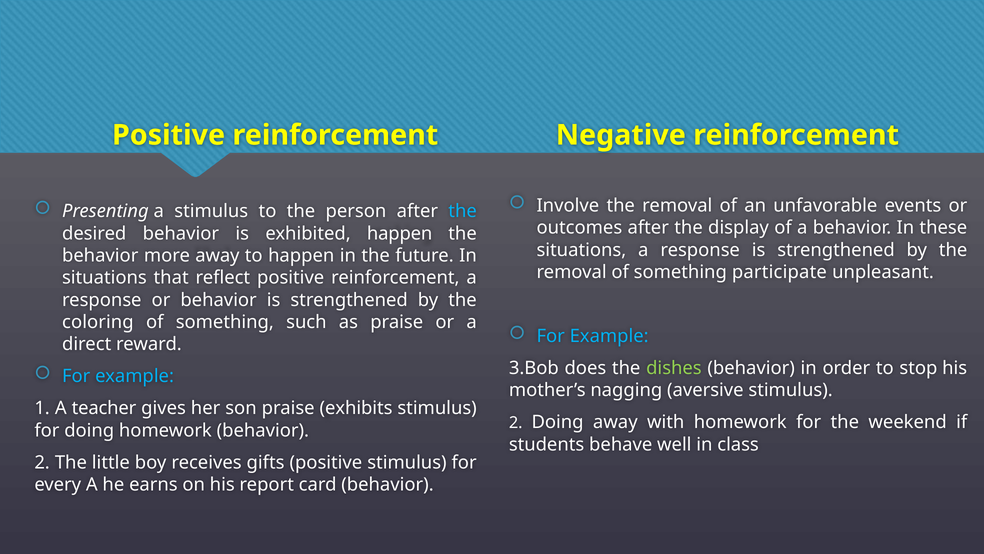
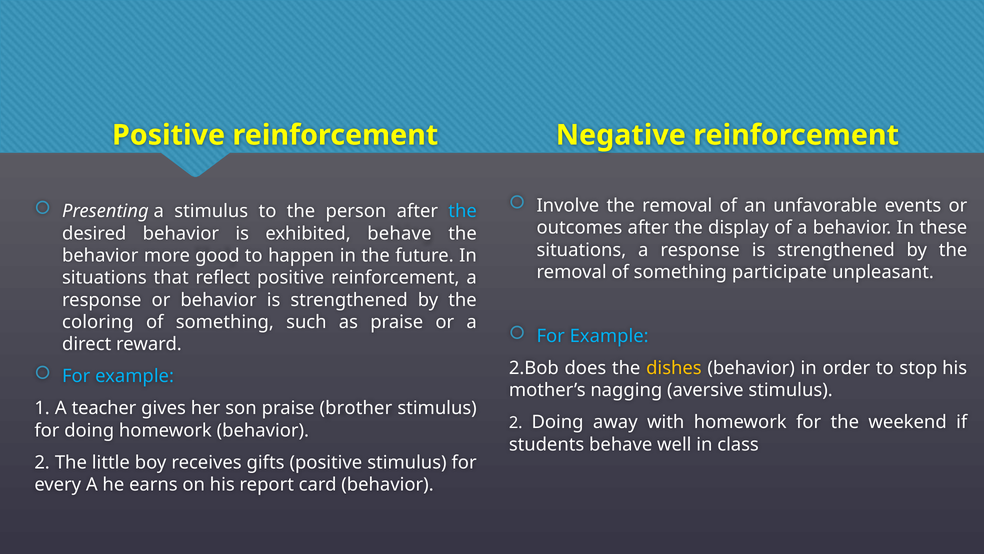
exhibited happen: happen -> behave
more away: away -> good
3.Bob: 3.Bob -> 2.Bob
dishes colour: light green -> yellow
exhibits: exhibits -> brother
